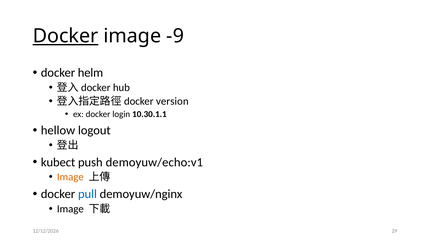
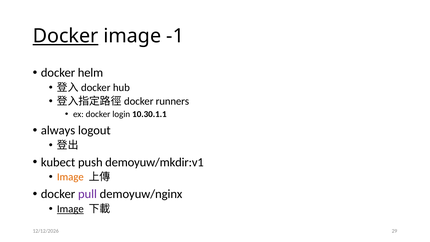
-9: -9 -> -1
version: version -> runners
hellow: hellow -> always
demoyuw/echo:v1: demoyuw/echo:v1 -> demoyuw/mkdir:v1
pull colour: blue -> purple
Image at (70, 209) underline: none -> present
